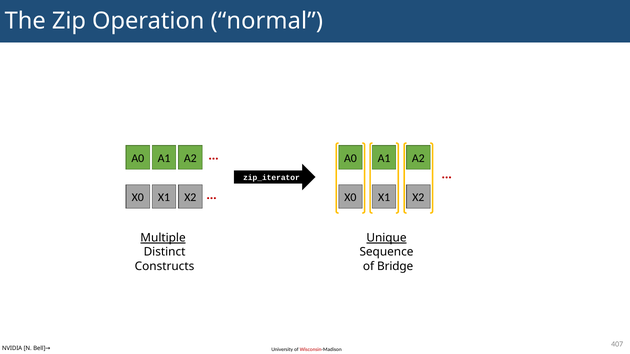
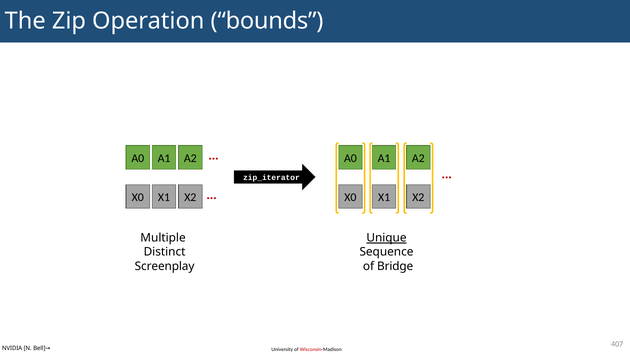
normal: normal -> bounds
Multiple underline: present -> none
Constructs: Constructs -> Screenplay
